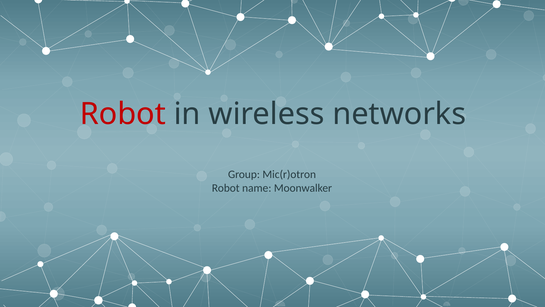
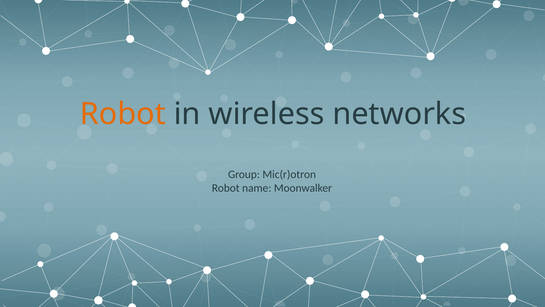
Robot at (123, 114) colour: red -> orange
